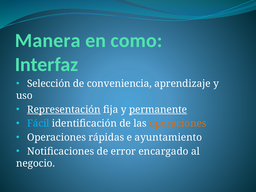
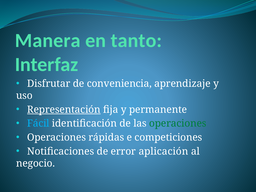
como: como -> tanto
Selección: Selección -> Disfrutar
permanente underline: present -> none
operaciones at (178, 124) colour: orange -> green
ayuntamiento: ayuntamiento -> competiciones
encargado: encargado -> aplicación
